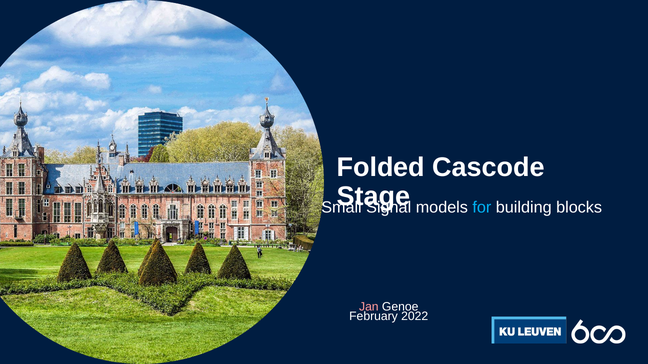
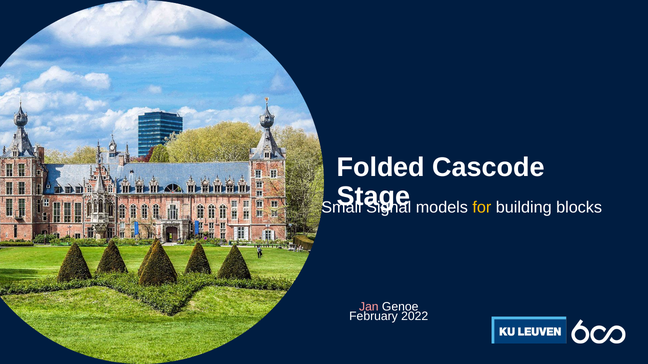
for colour: light blue -> yellow
